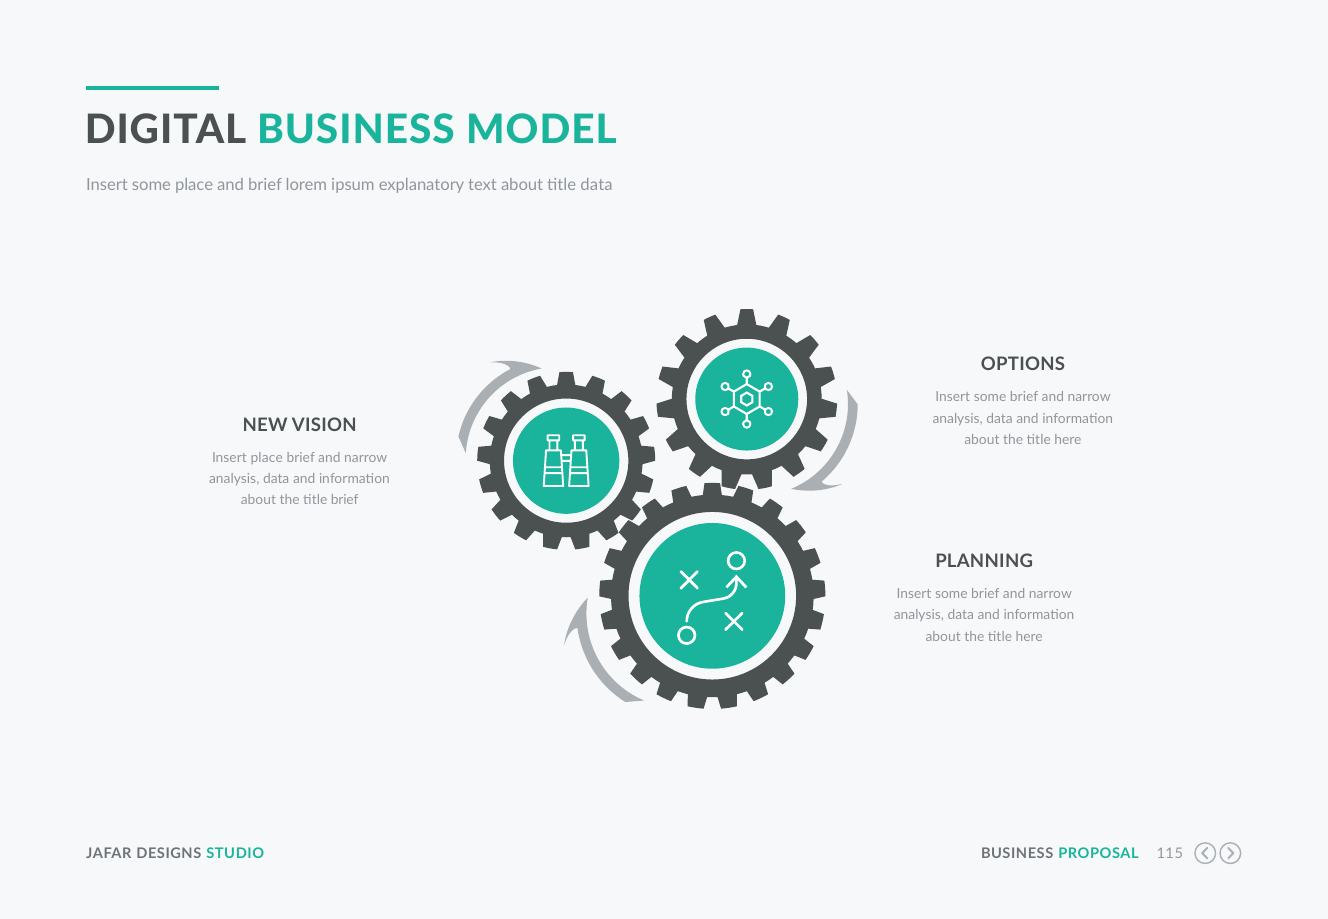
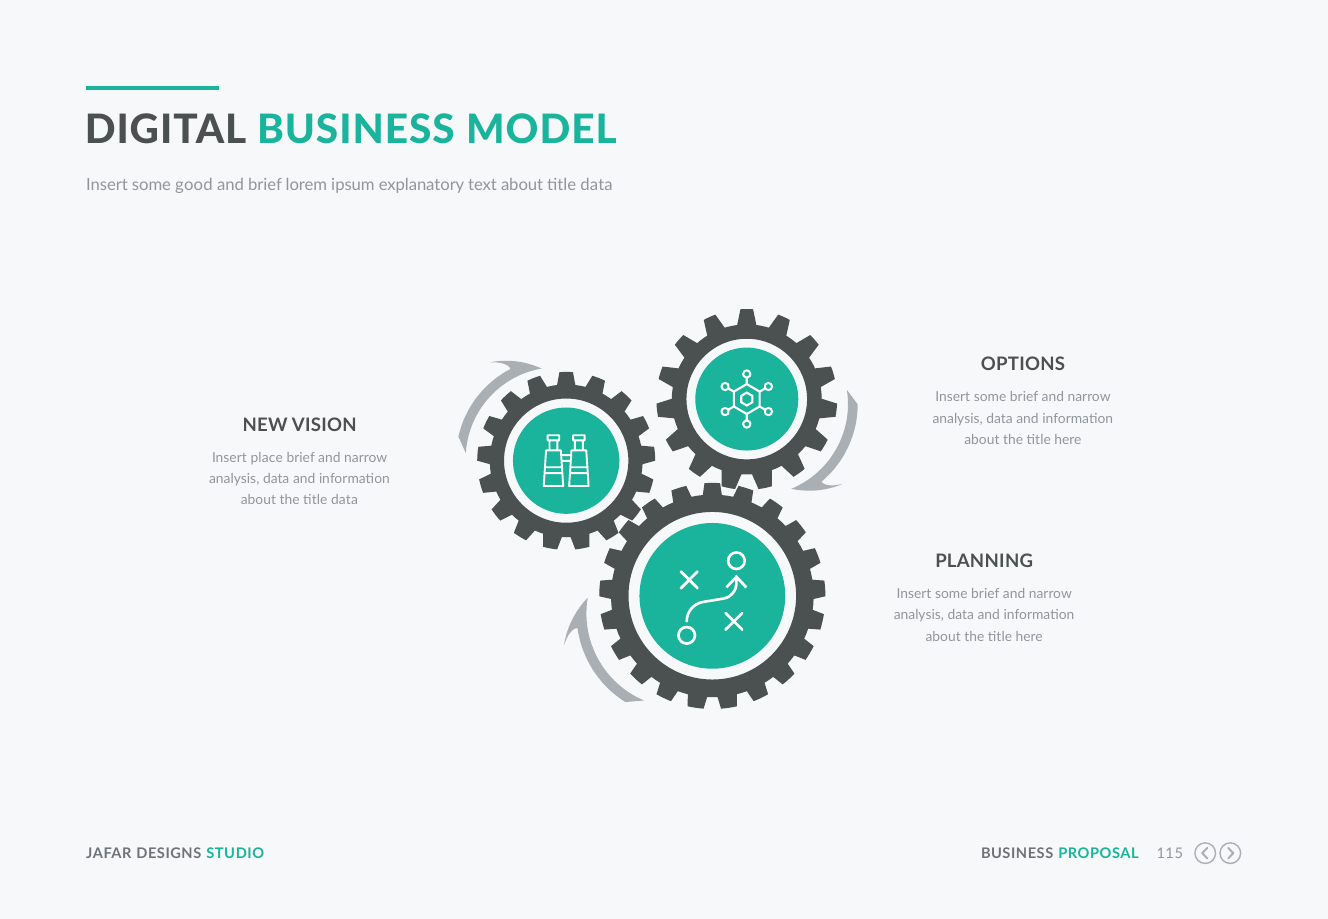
some place: place -> good
the title brief: brief -> data
